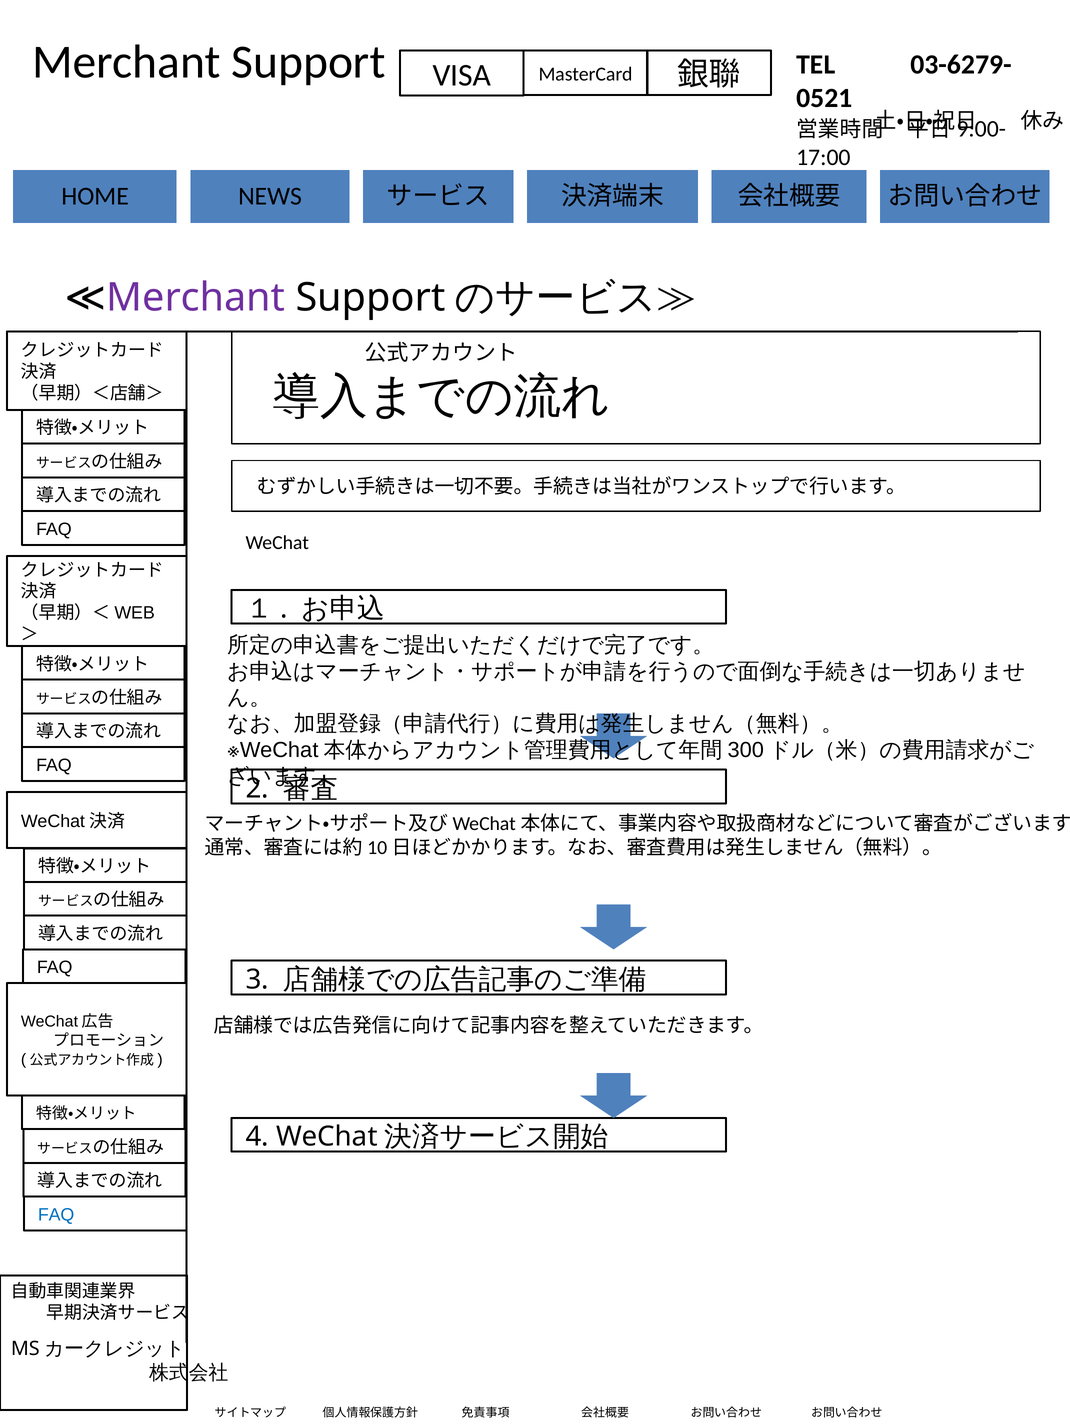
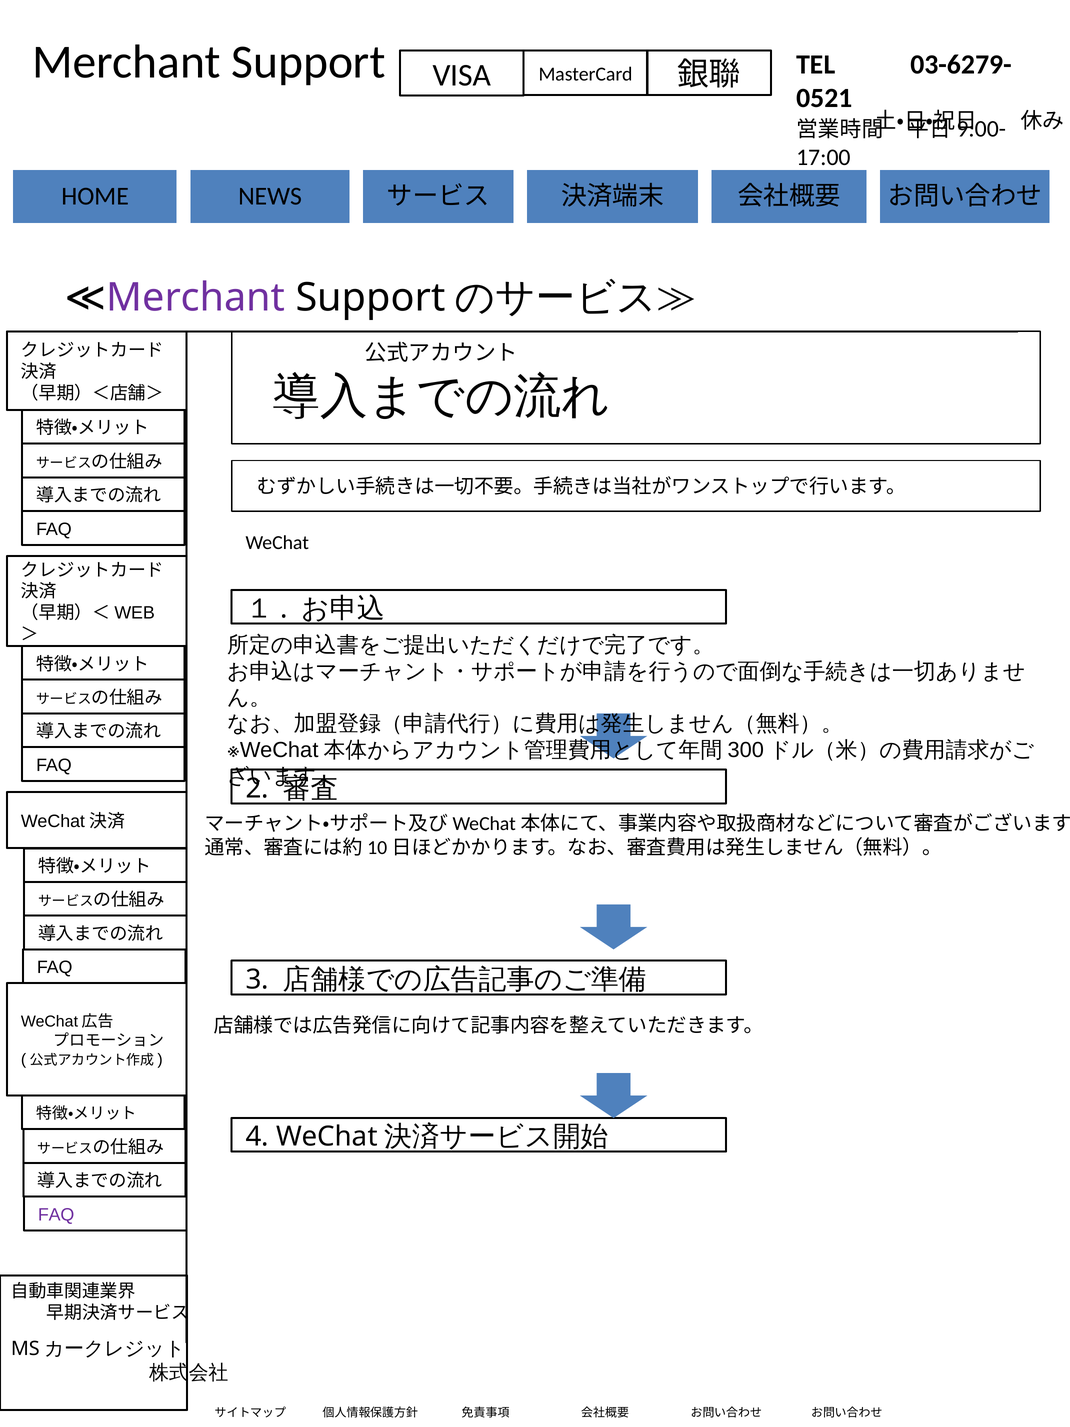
FAQ at (56, 1214) colour: blue -> purple
